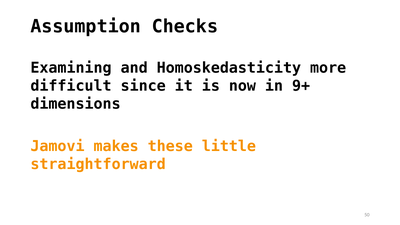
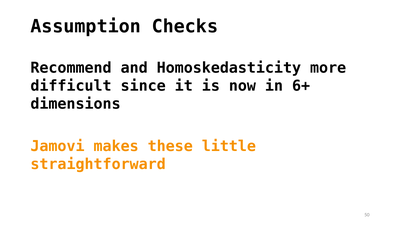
Examining: Examining -> Recommend
9+: 9+ -> 6+
